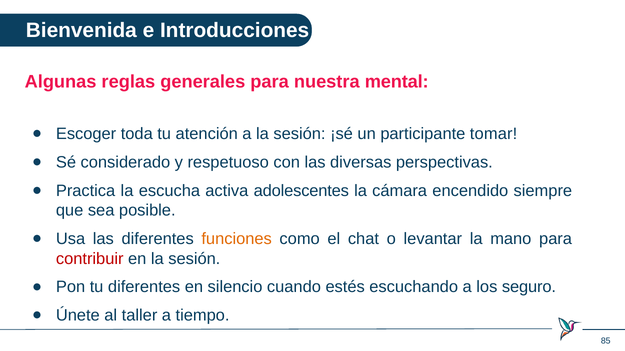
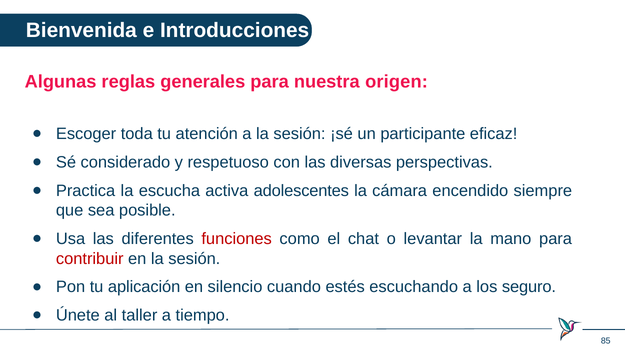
mental: mental -> origen
tomar: tomar -> eficaz
funciones colour: orange -> red
tu diferentes: diferentes -> aplicación
